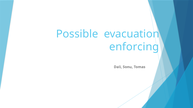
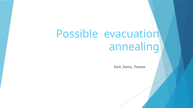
enforcing: enforcing -> annealing
